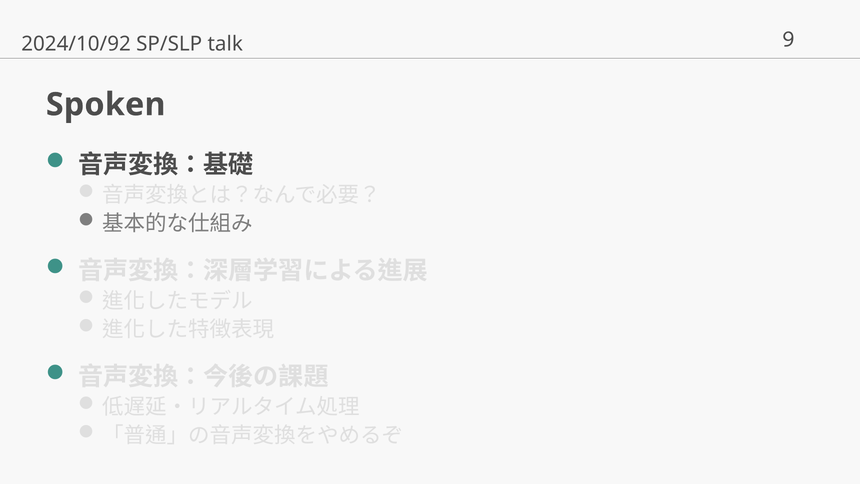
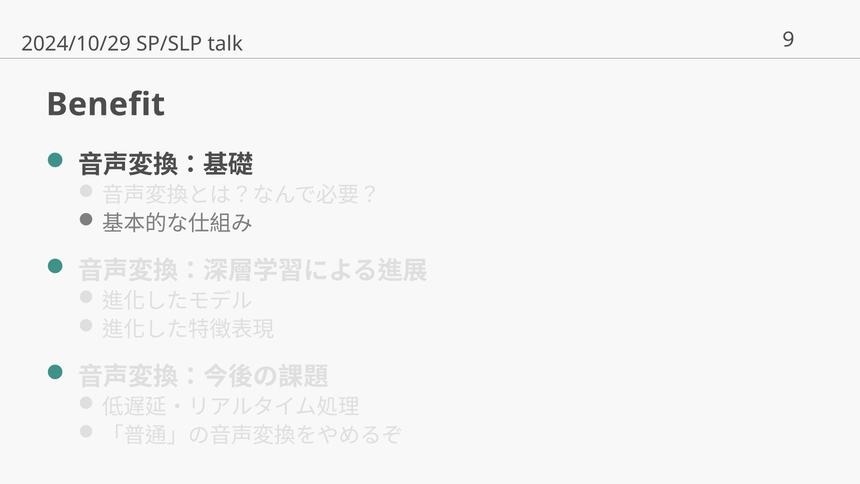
2024/10/92: 2024/10/92 -> 2024/10/29
Spoken: Spoken -> Benefit
